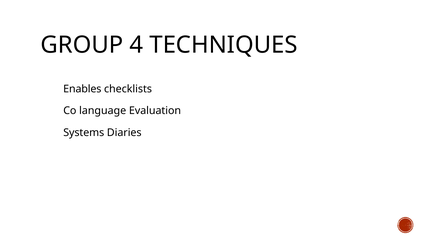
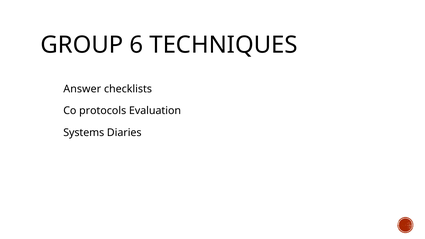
4: 4 -> 6
Enables: Enables -> Answer
language: language -> protocols
